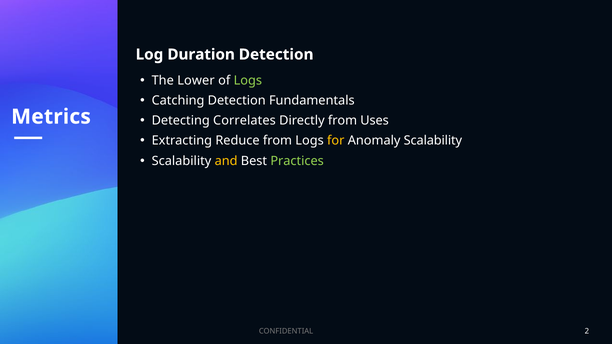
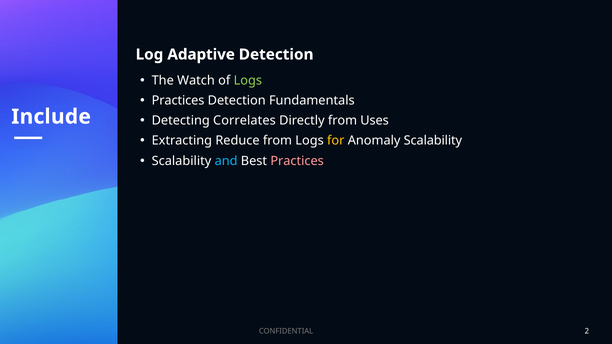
Duration: Duration -> Adaptive
Lower: Lower -> Watch
Catching at (178, 101): Catching -> Practices
Metrics: Metrics -> Include
and colour: yellow -> light blue
Practices at (297, 161) colour: light green -> pink
